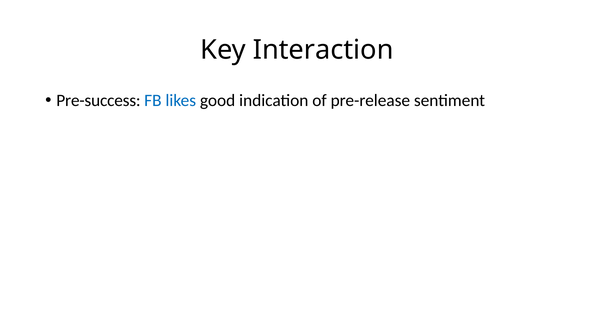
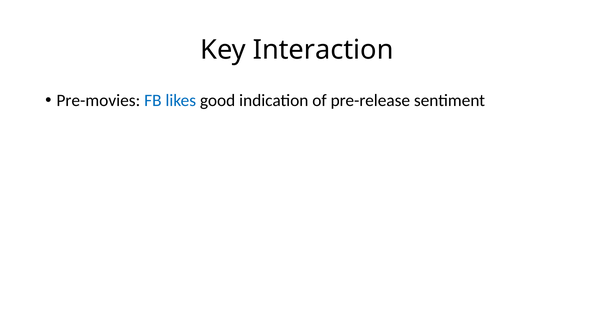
Pre-success: Pre-success -> Pre-movies
